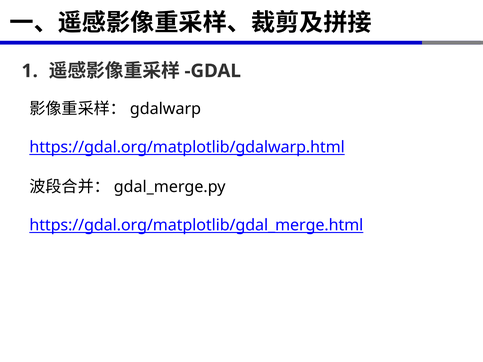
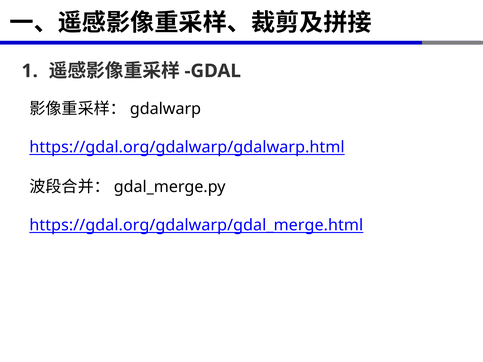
https://gdal.org/matplotlib/gdalwarp.html: https://gdal.org/matplotlib/gdalwarp.html -> https://gdal.org/gdalwarp/gdalwarp.html
https://gdal.org/matplotlib/gdal_merge.html: https://gdal.org/matplotlib/gdal_merge.html -> https://gdal.org/gdalwarp/gdal_merge.html
